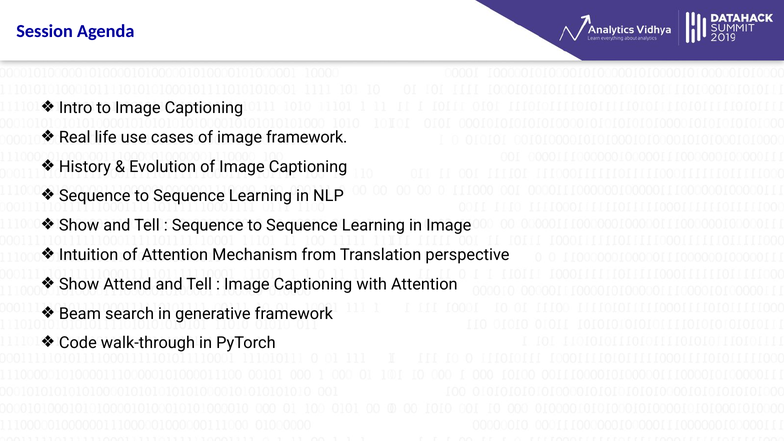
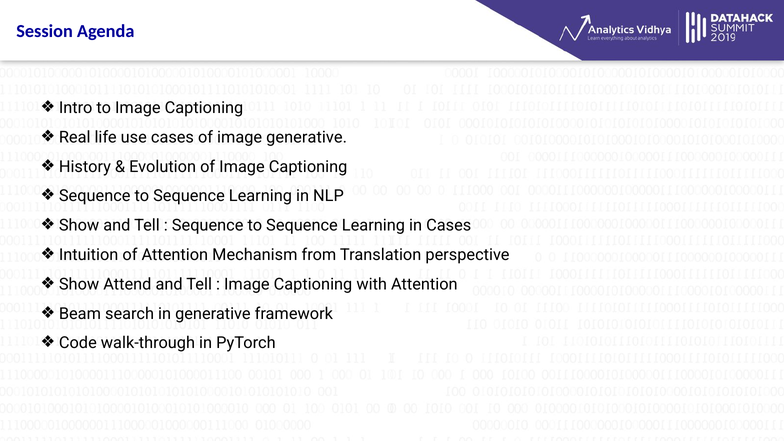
image framework: framework -> generative
in Image: Image -> Cases
